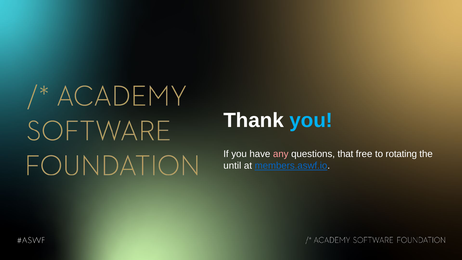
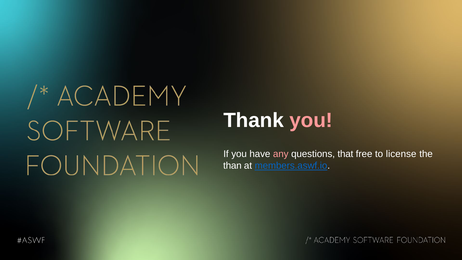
you at (311, 120) colour: light blue -> pink
rotating: rotating -> license
until: until -> than
